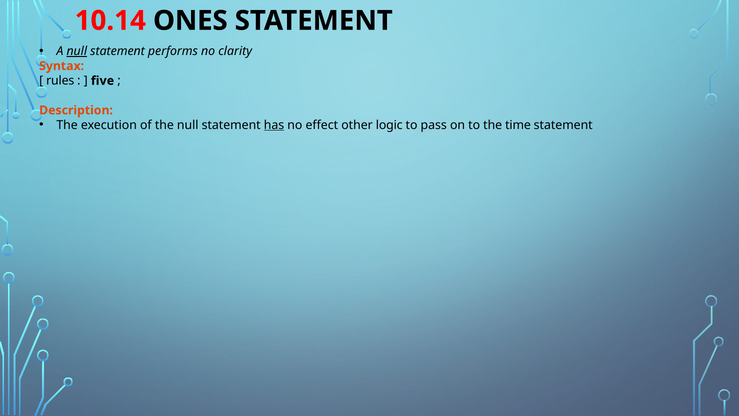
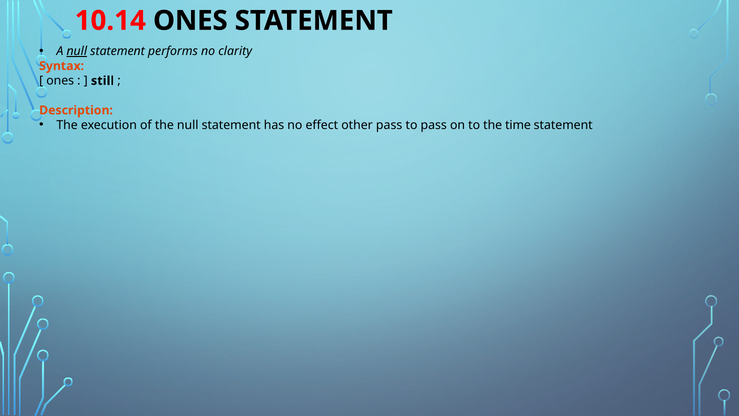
rules at (60, 81): rules -> ones
five: five -> still
has underline: present -> none
other logic: logic -> pass
